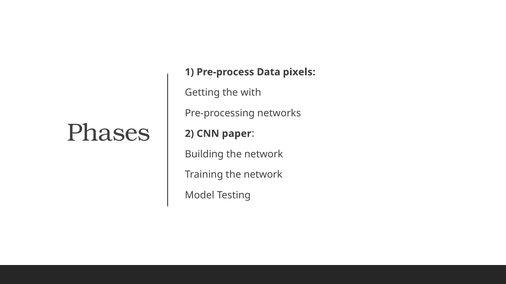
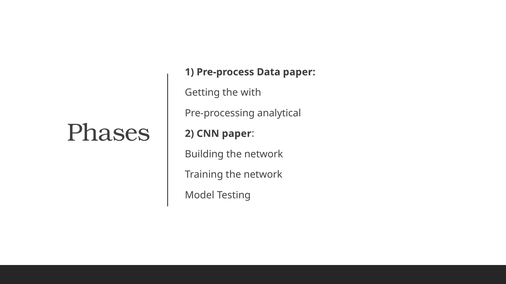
Data pixels: pixels -> paper
networks: networks -> analytical
